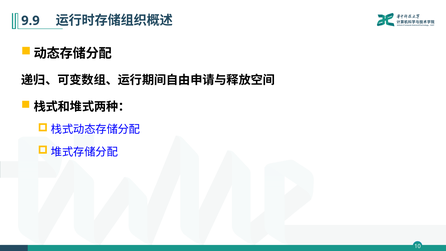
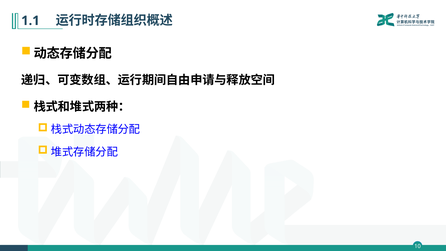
9.9: 9.9 -> 1.1
